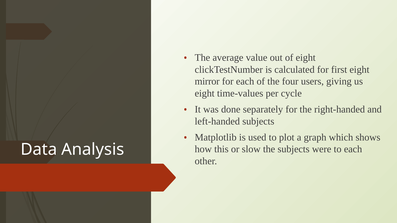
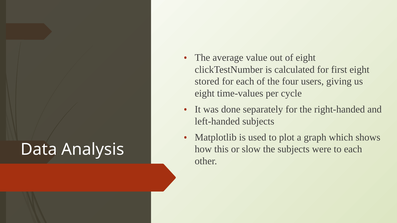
mirror: mirror -> stored
